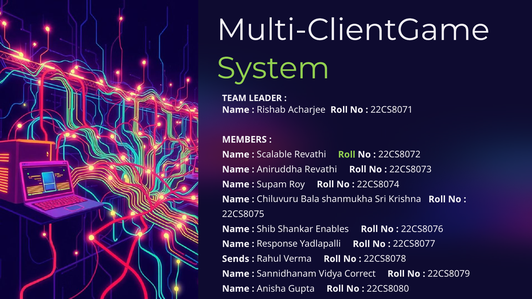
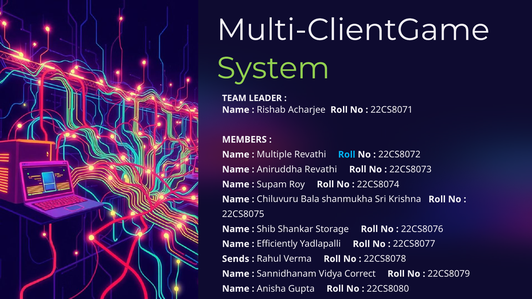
Scalable: Scalable -> Multiple
Roll at (347, 155) colour: light green -> light blue
Enables: Enables -> Storage
Response: Response -> Efficiently
